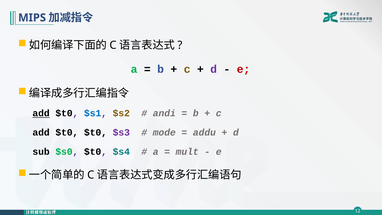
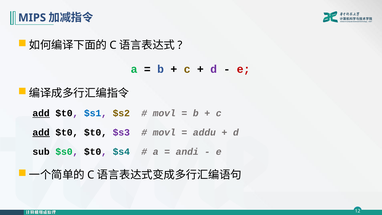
andi at (164, 113): andi -> movl
add at (41, 132) underline: none -> present
mode at (164, 132): mode -> movl
mult: mult -> andi
